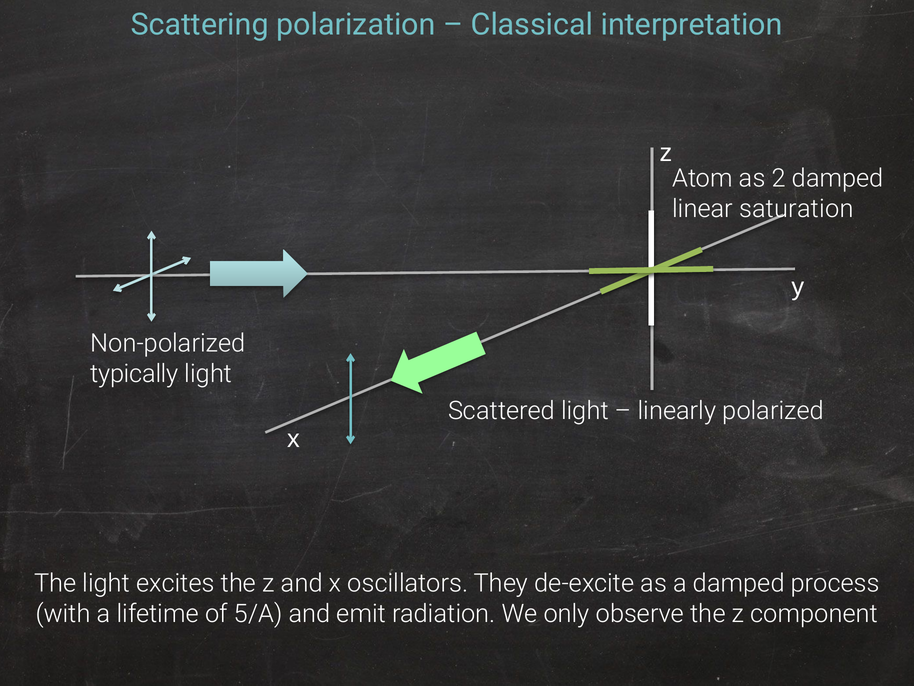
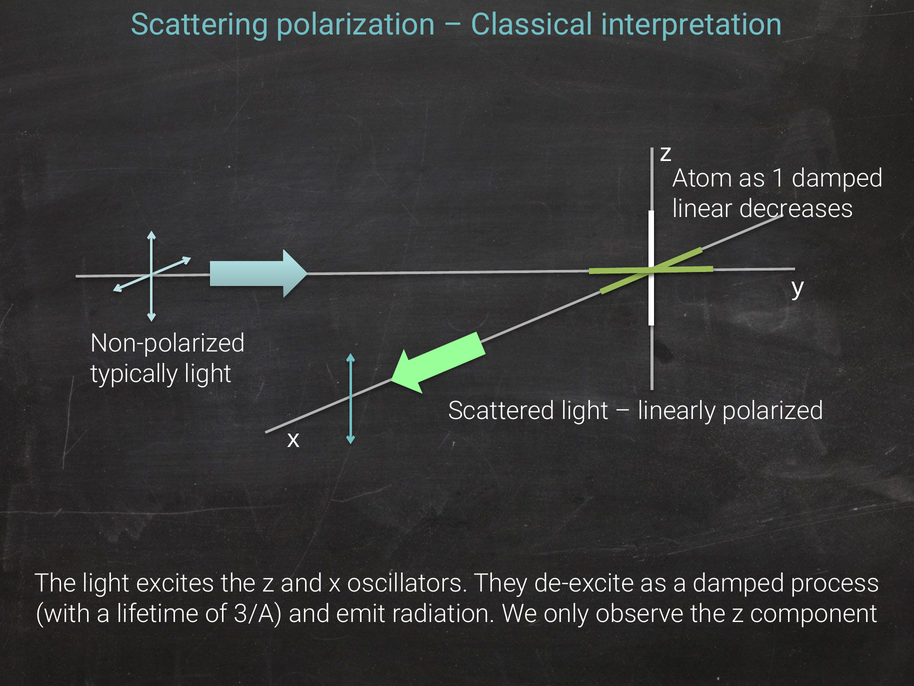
2: 2 -> 1
saturation: saturation -> decreases
5/A: 5/A -> 3/A
